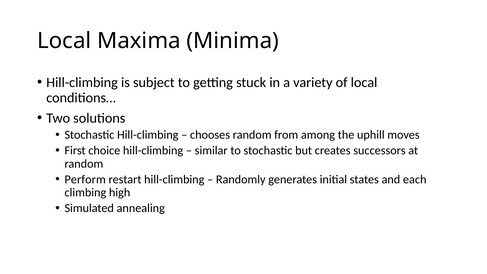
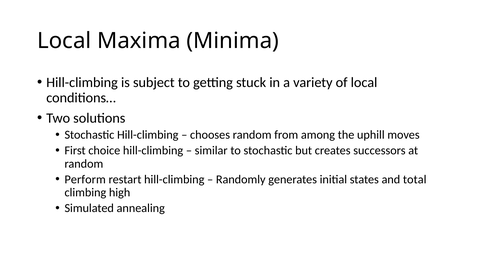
each: each -> total
